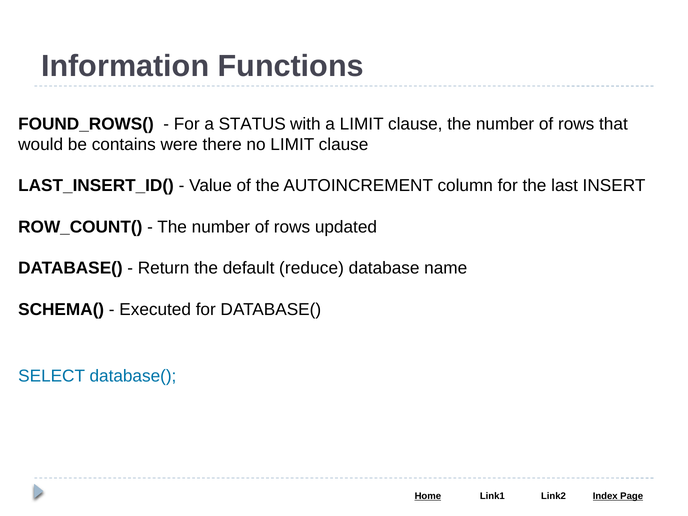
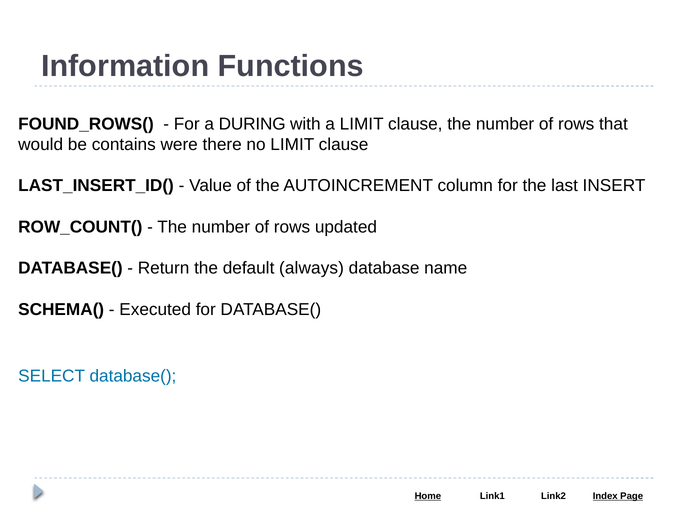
STATUS: STATUS -> DURING
reduce: reduce -> always
